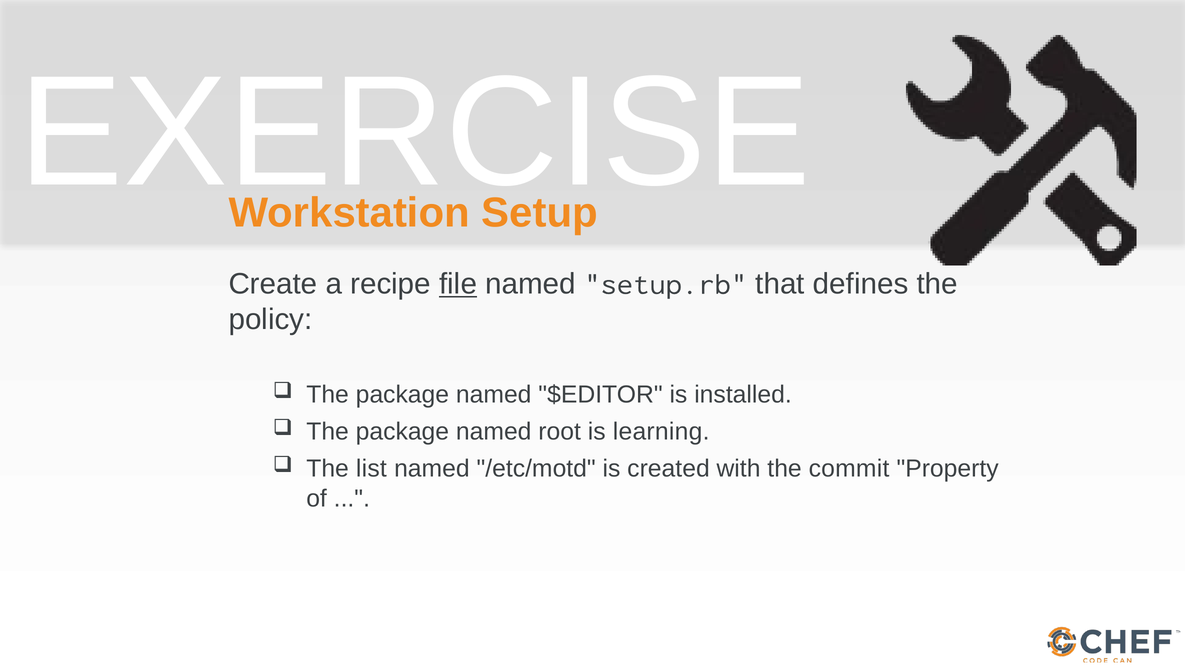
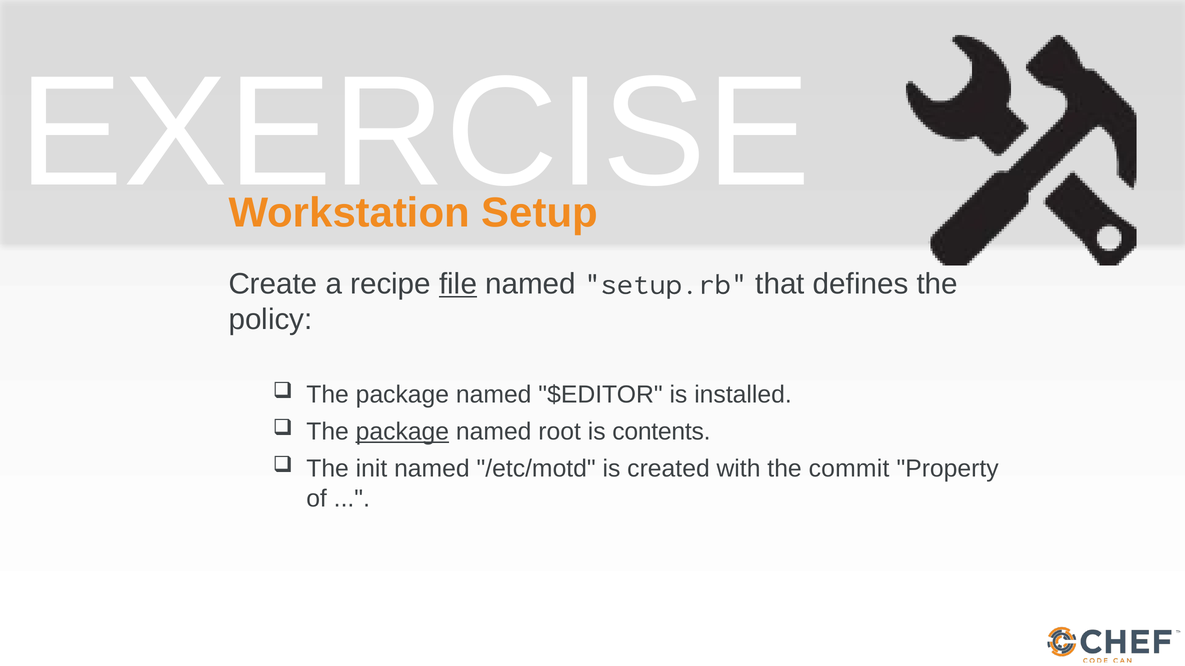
package at (402, 432) underline: none -> present
learning: learning -> contents
list: list -> init
